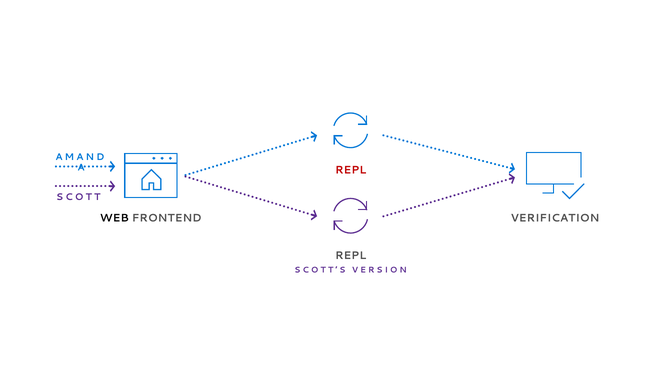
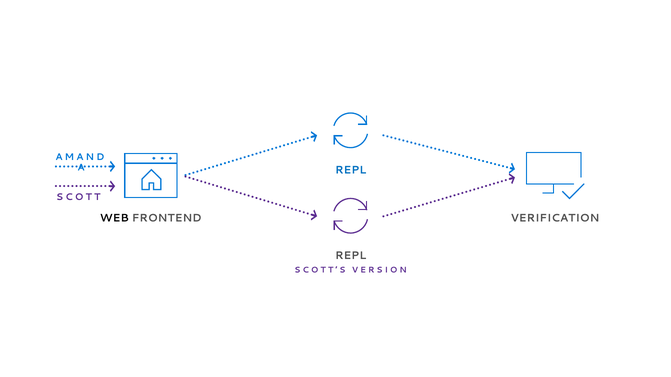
REPL at (351, 170) colour: red -> blue
